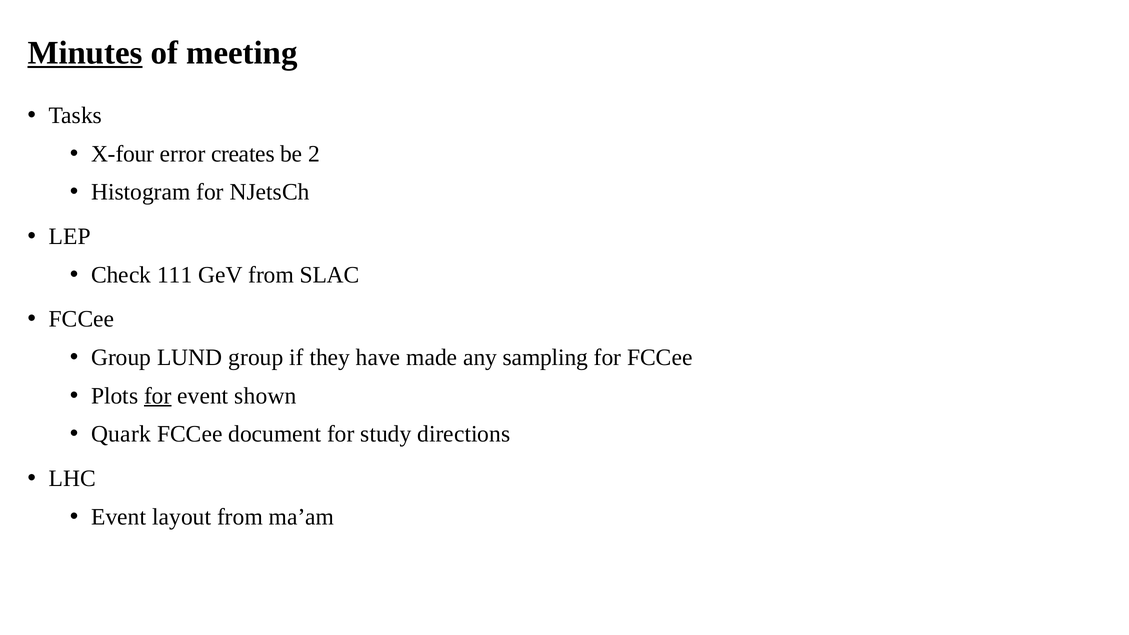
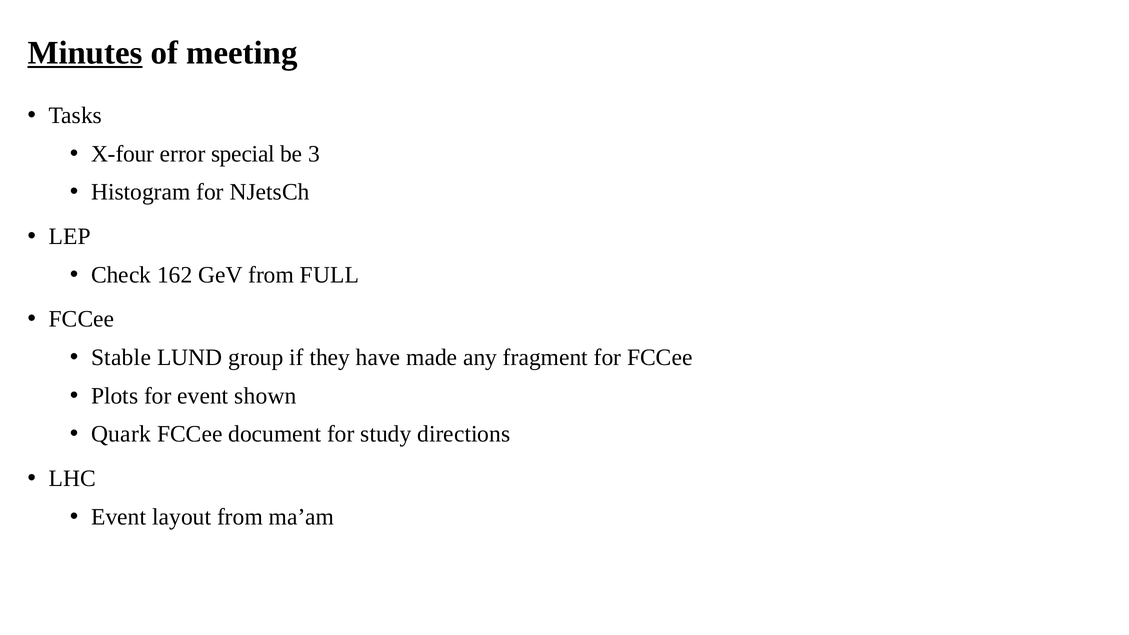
creates: creates -> special
2: 2 -> 3
111: 111 -> 162
SLAC: SLAC -> FULL
Group at (121, 357): Group -> Stable
sampling: sampling -> fragment
for at (158, 396) underline: present -> none
